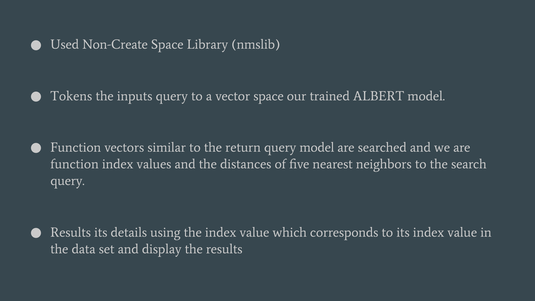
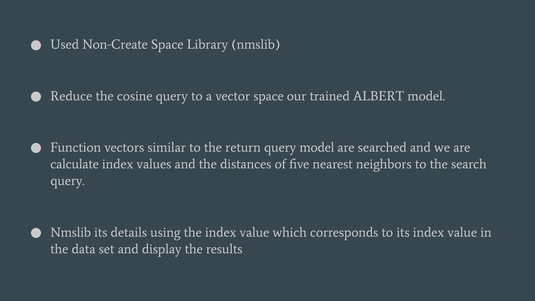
Tokens: Tokens -> Reduce
inputs: inputs -> cosine
function at (74, 164): function -> calculate
Results at (71, 232): Results -> Nmslib
